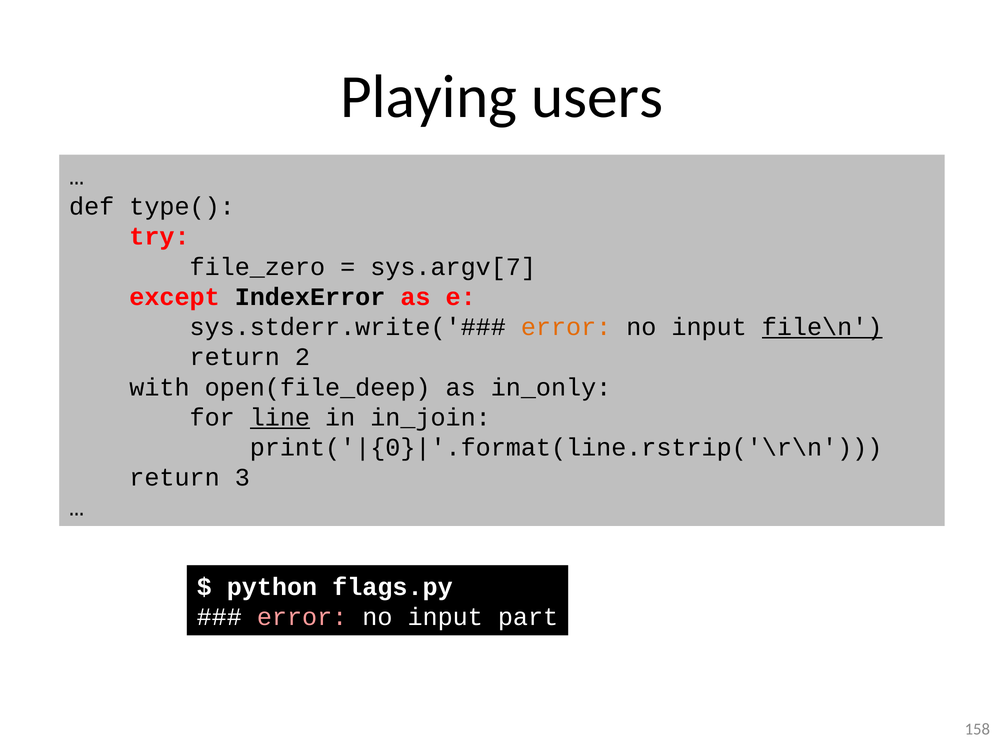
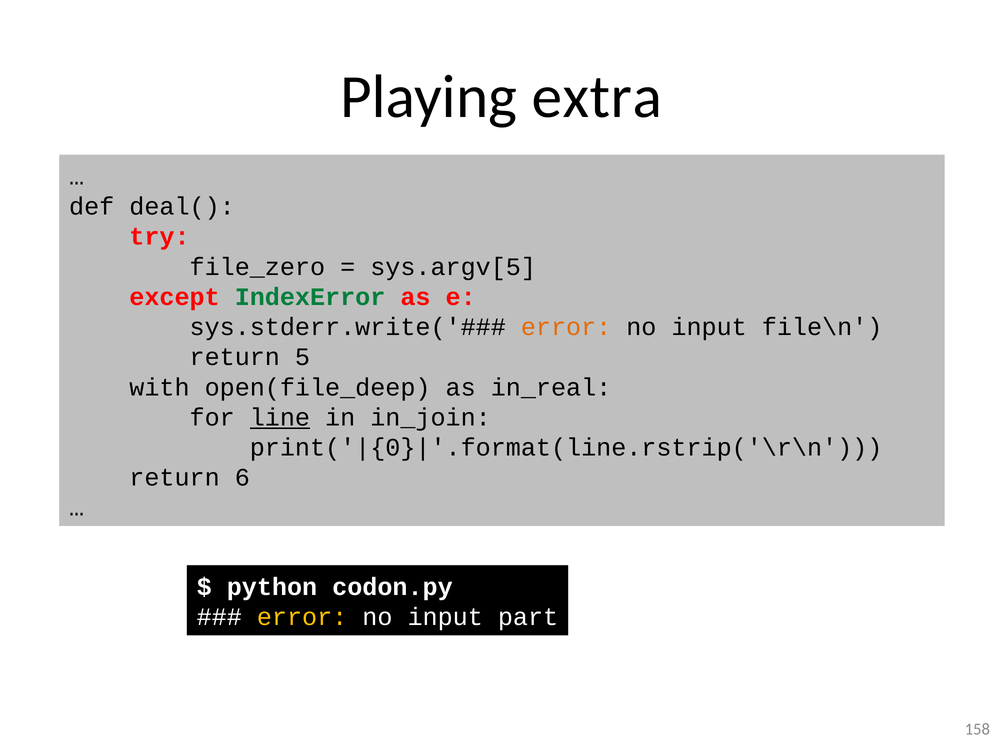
users: users -> extra
type(: type( -> deal(
sys.argv[7: sys.argv[7 -> sys.argv[5
IndexError colour: black -> green
file\n underline: present -> none
2: 2 -> 5
in_only: in_only -> in_real
3: 3 -> 6
flags.py: flags.py -> codon.py
error at (302, 617) colour: pink -> yellow
